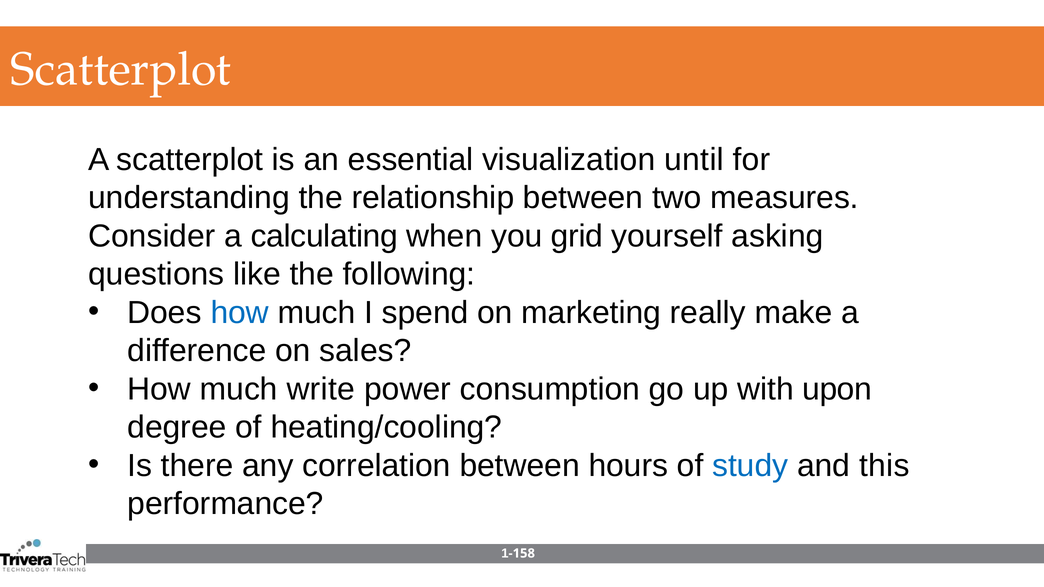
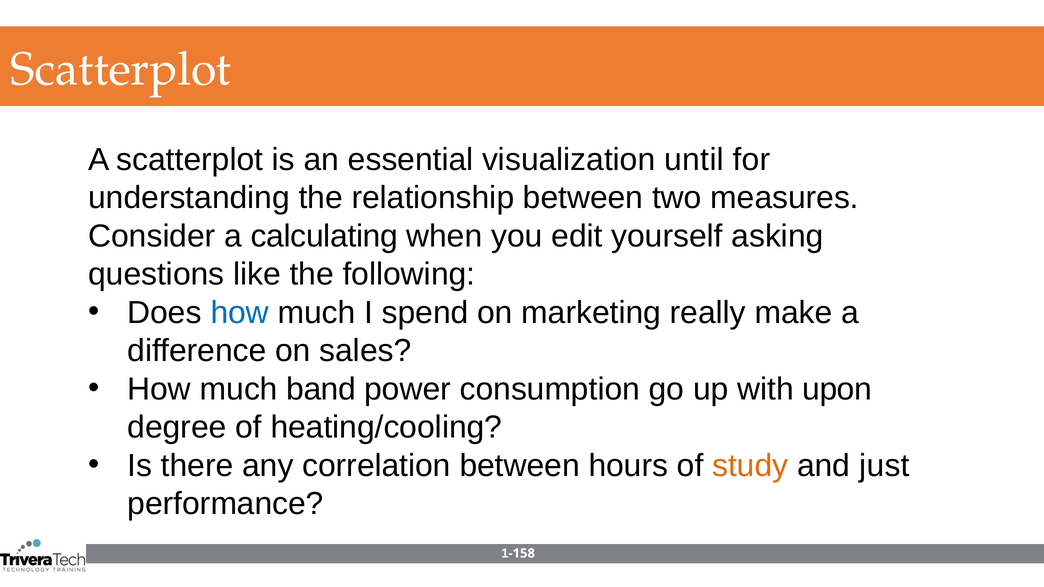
grid: grid -> edit
write: write -> band
study colour: blue -> orange
this: this -> just
